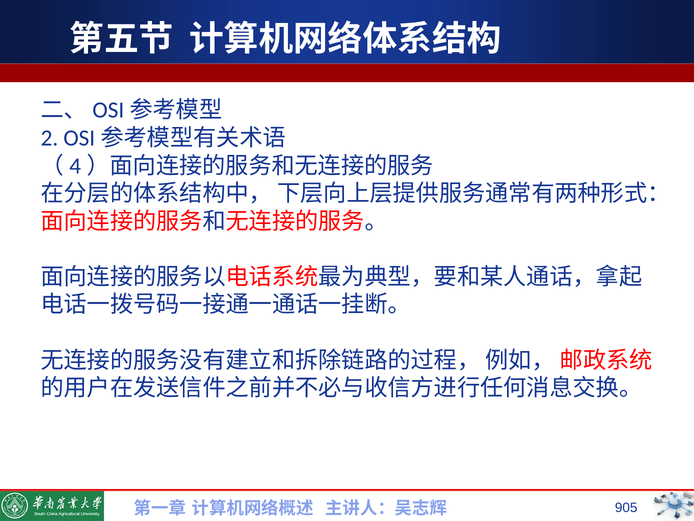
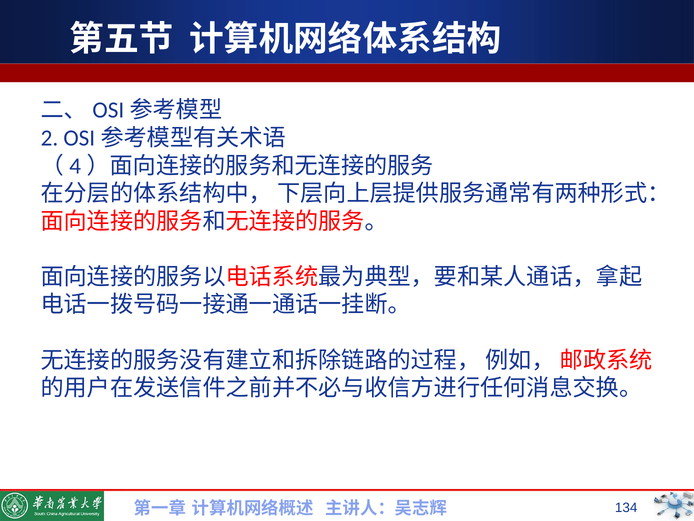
905: 905 -> 134
